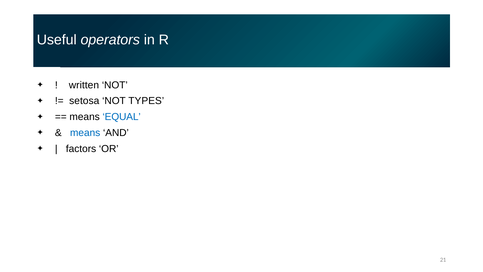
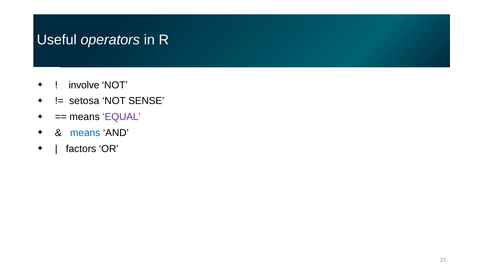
written: written -> involve
TYPES: TYPES -> SENSE
EQUAL colour: blue -> purple
